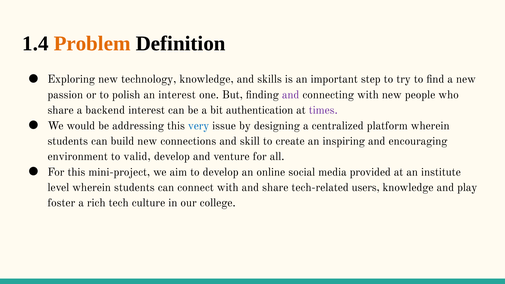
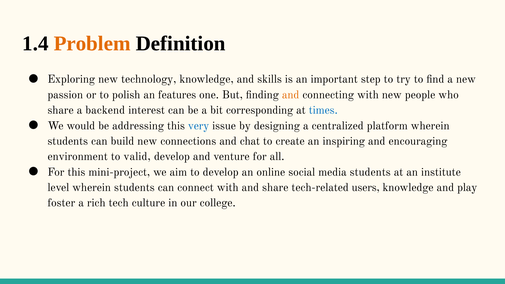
an interest: interest -> features
and at (291, 95) colour: purple -> orange
authentication: authentication -> corresponding
times colour: purple -> blue
skill: skill -> chat
media provided: provided -> students
